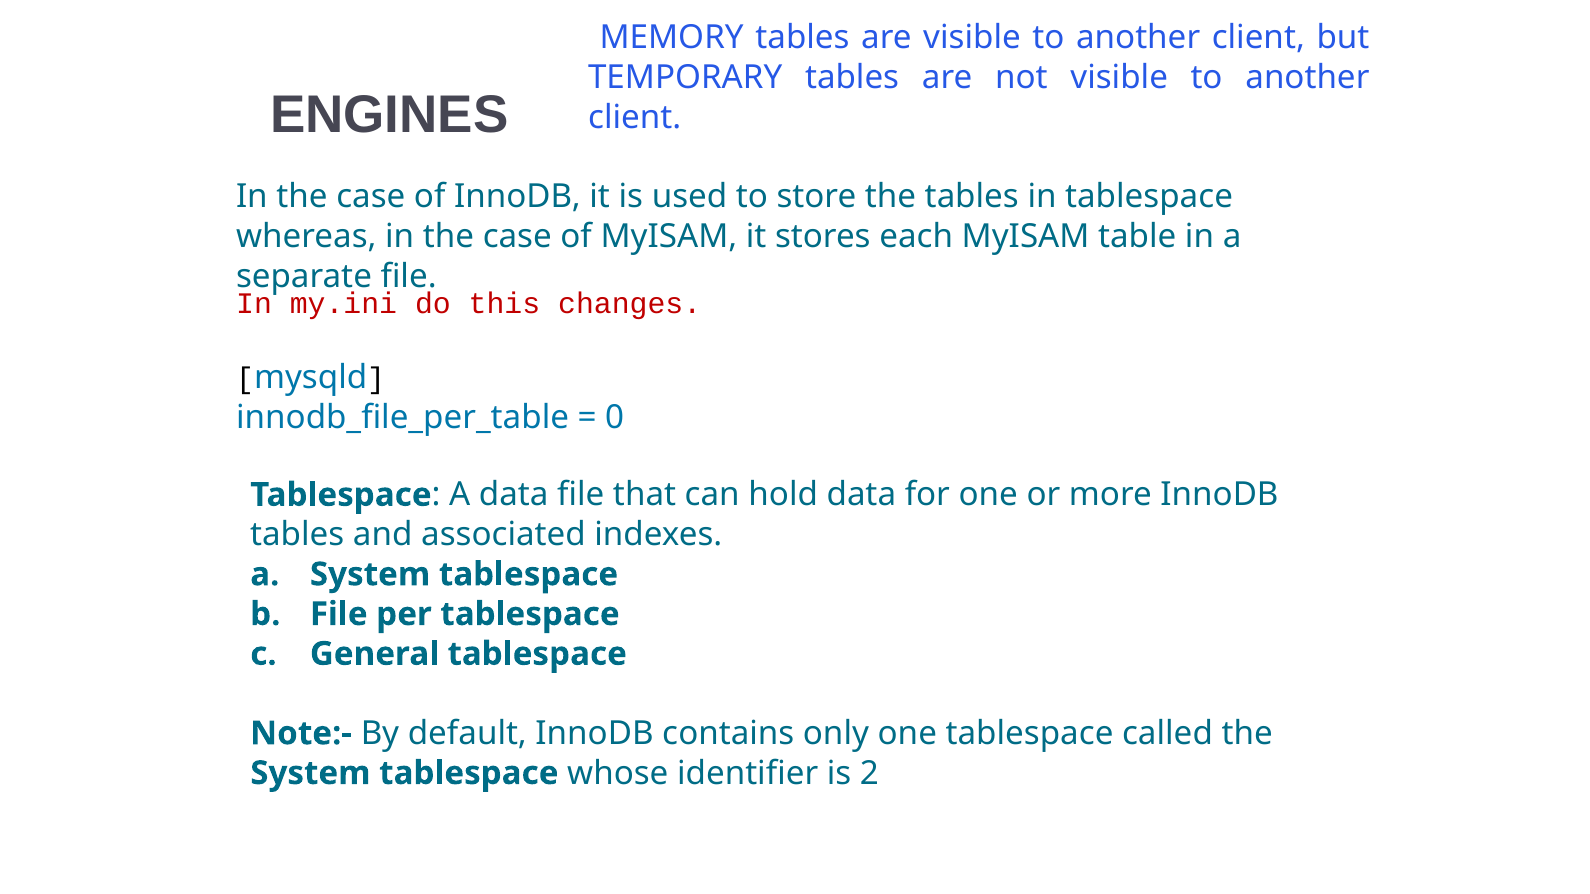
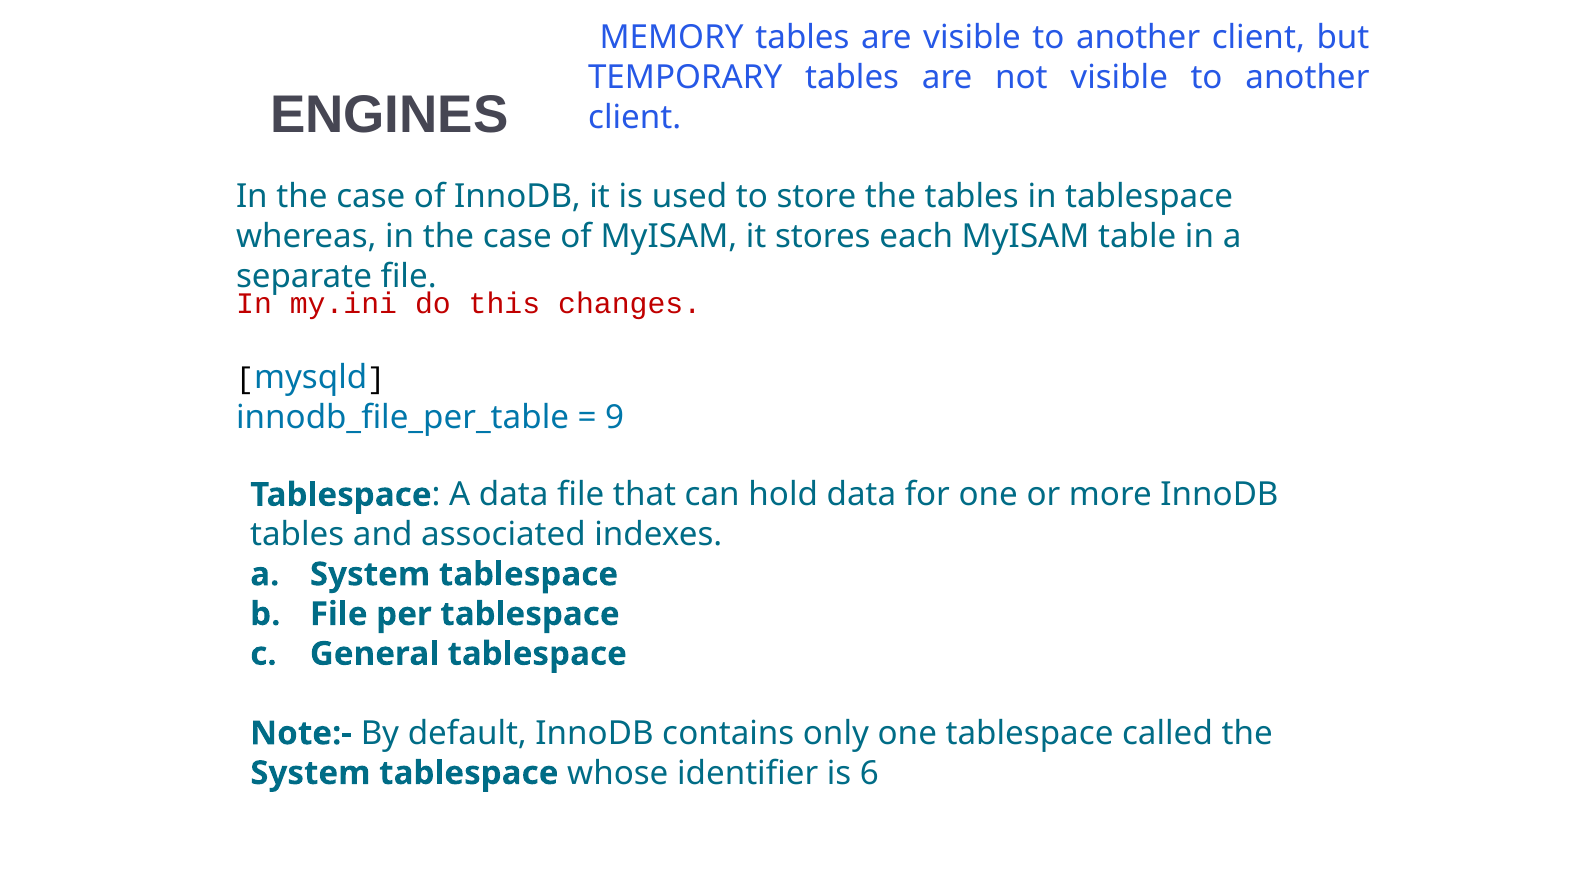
0: 0 -> 9
2: 2 -> 6
